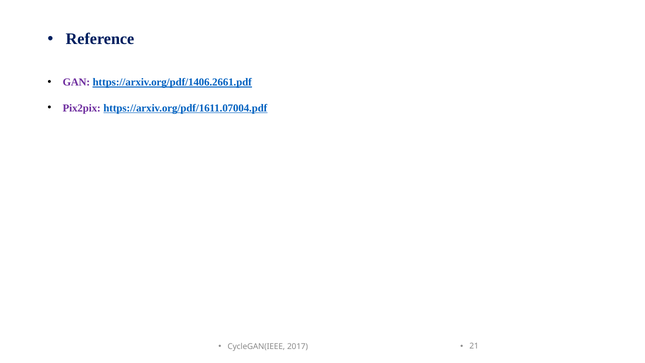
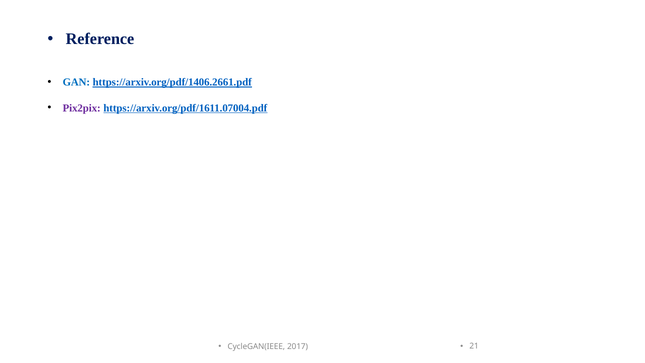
GAN colour: purple -> blue
